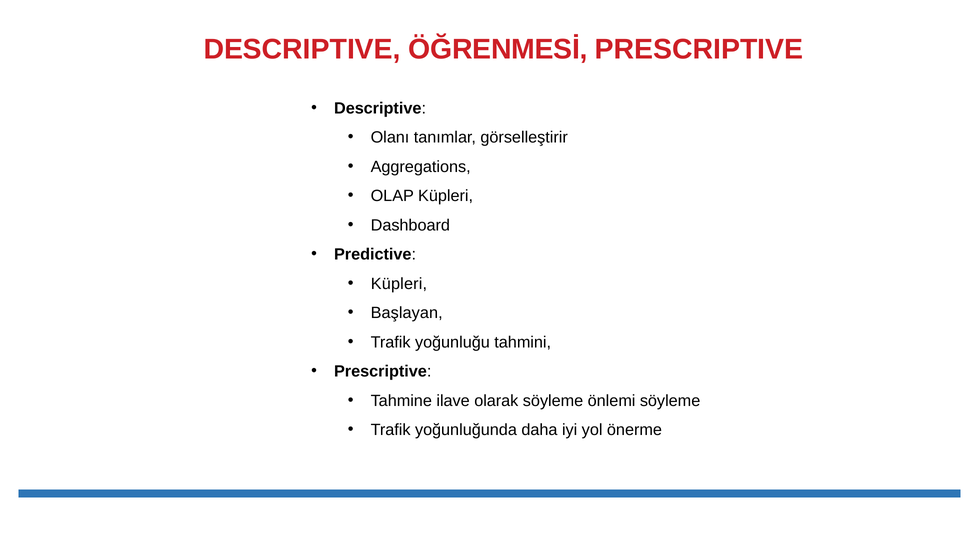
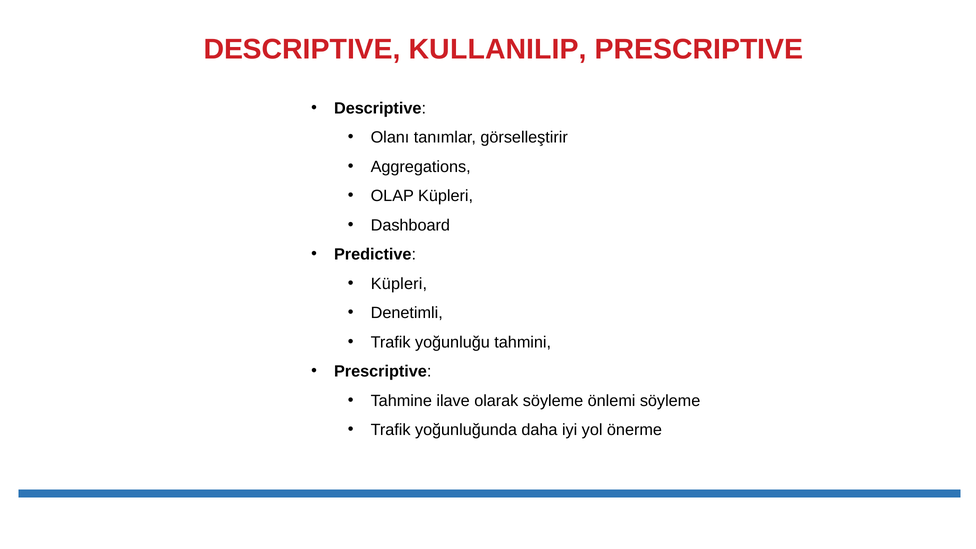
ÖĞRENMESİ: ÖĞRENMESİ -> KULLANILIP
Başlayan: Başlayan -> Denetimli
